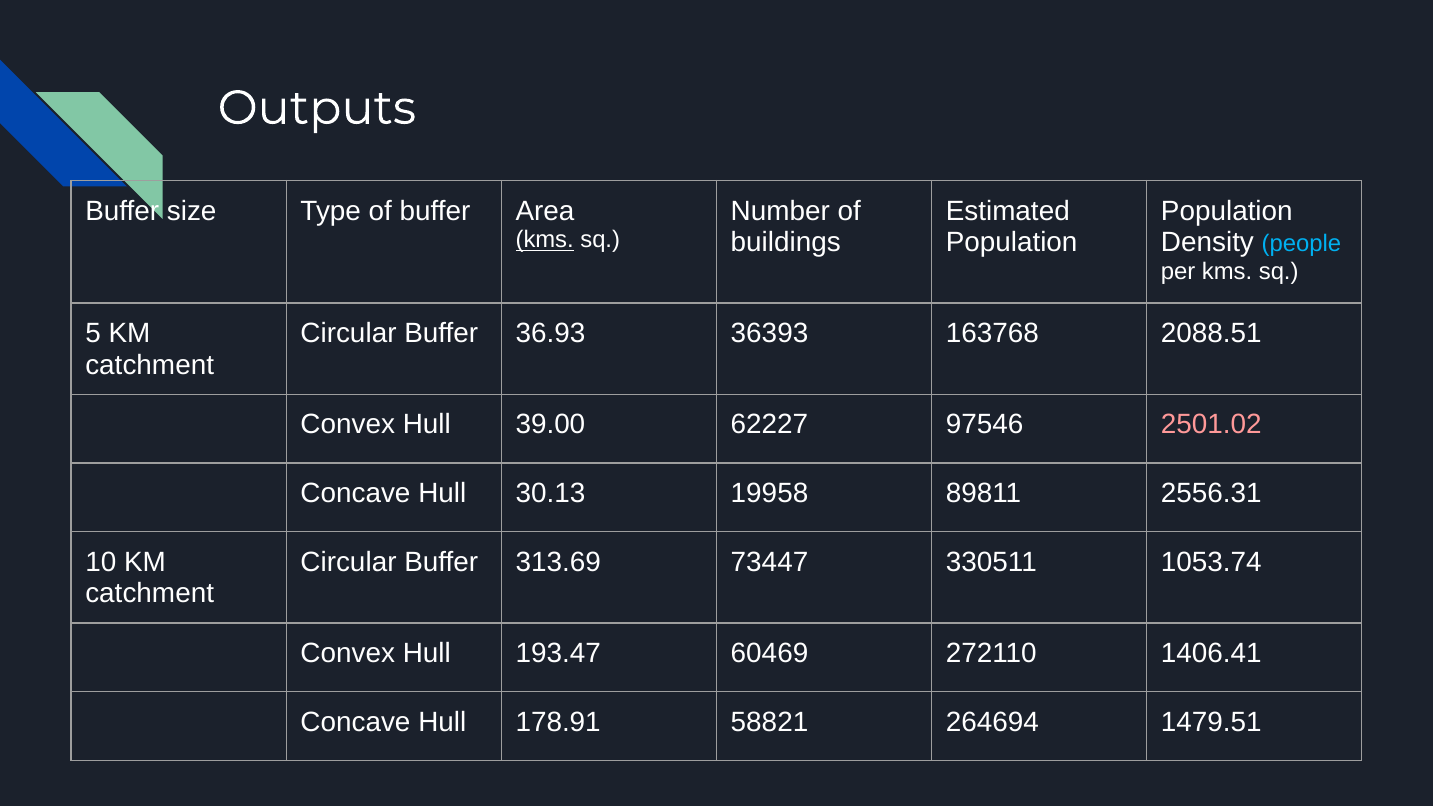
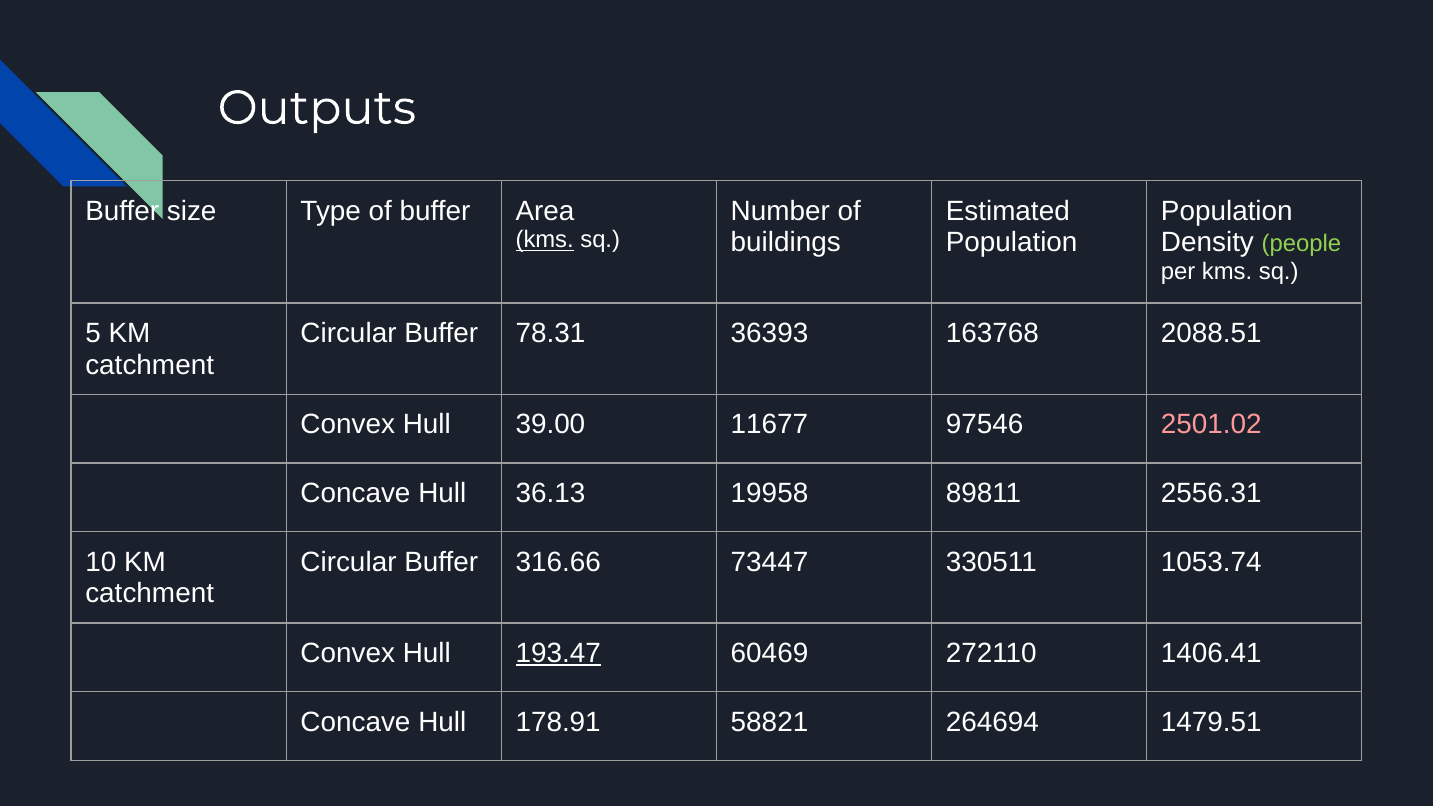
people colour: light blue -> light green
36.93: 36.93 -> 78.31
62227: 62227 -> 11677
30.13: 30.13 -> 36.13
313.69: 313.69 -> 316.66
193.47 underline: none -> present
